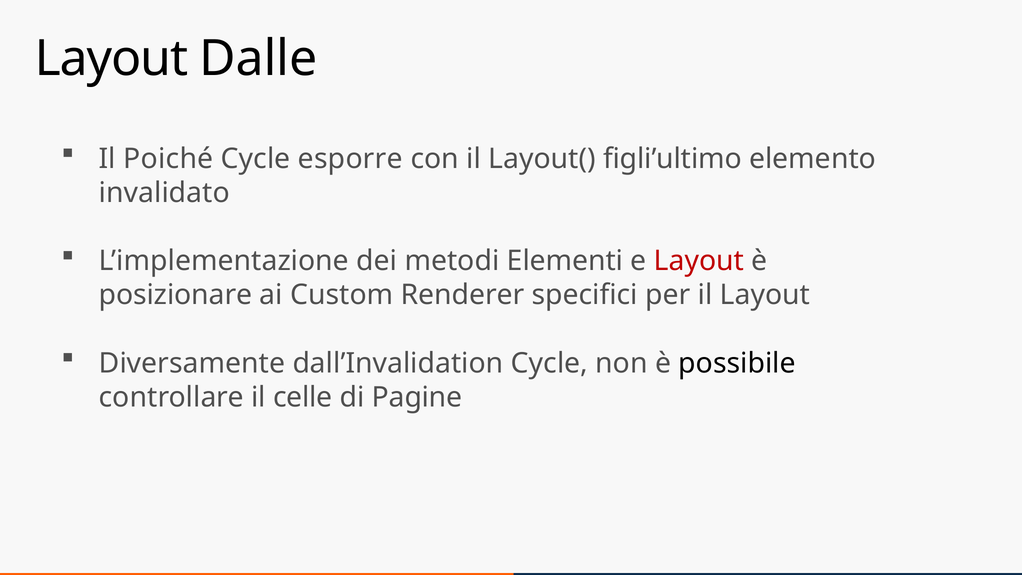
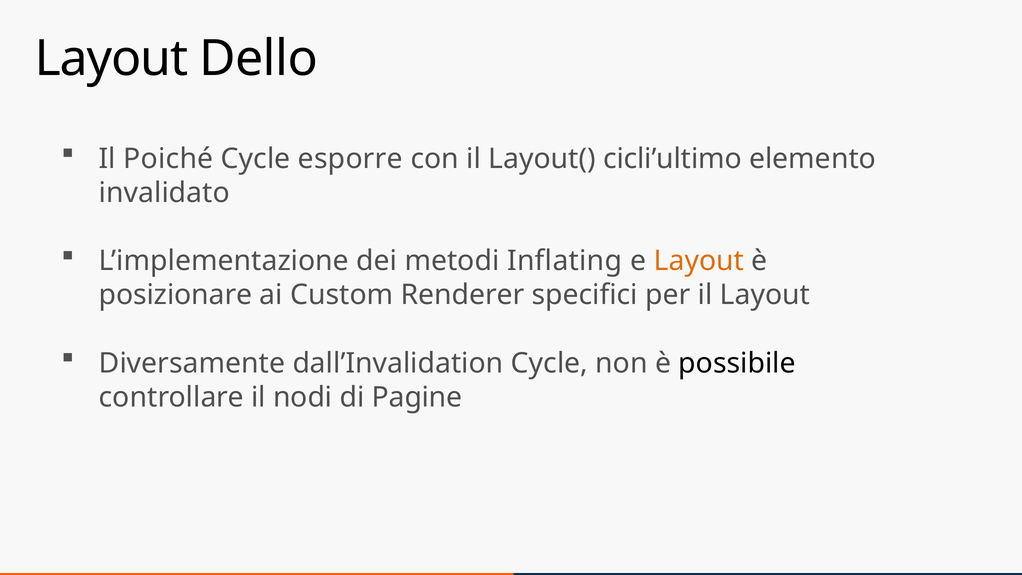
Dalle: Dalle -> Dello
figli’ultimo: figli’ultimo -> cicli’ultimo
Elementi: Elementi -> Inflating
Layout at (699, 261) colour: red -> orange
celle: celle -> nodi
